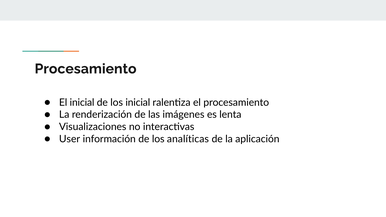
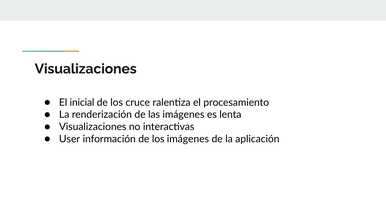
Procesamiento at (86, 69): Procesamiento -> Visualizaciones
los inicial: inicial -> cruce
los analíticas: analíticas -> imágenes
